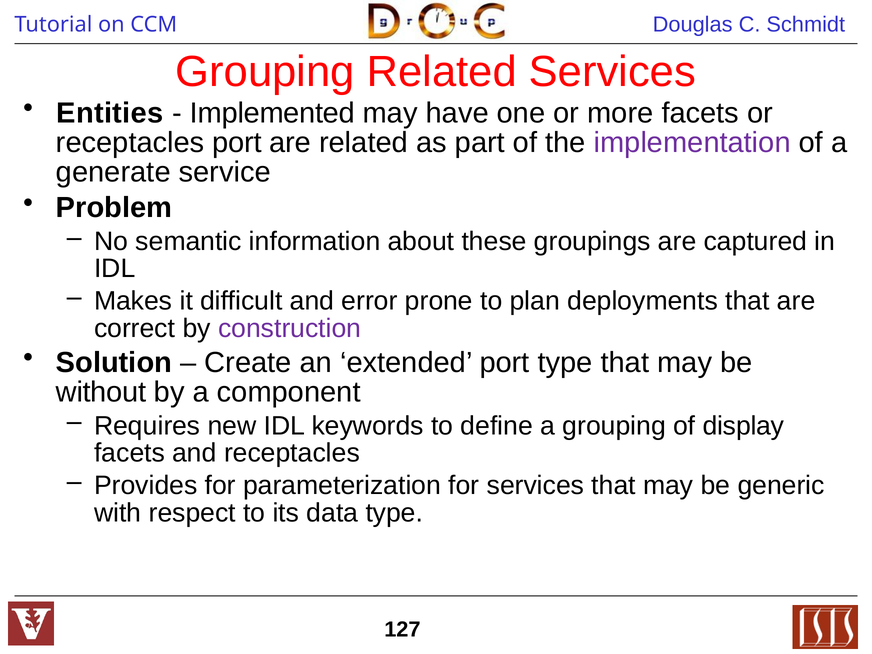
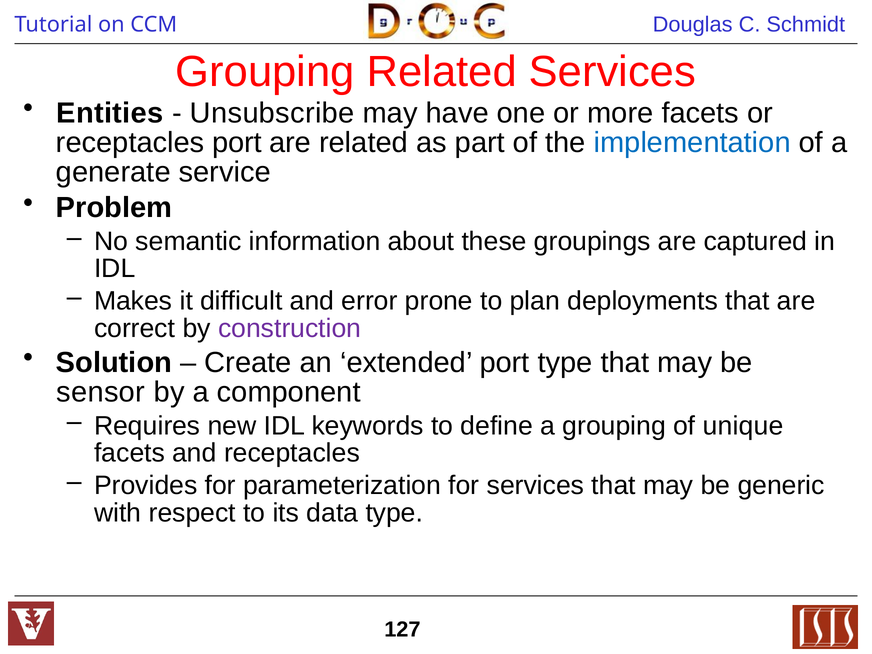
Implemented: Implemented -> Unsubscribe
implementation colour: purple -> blue
without: without -> sensor
display: display -> unique
